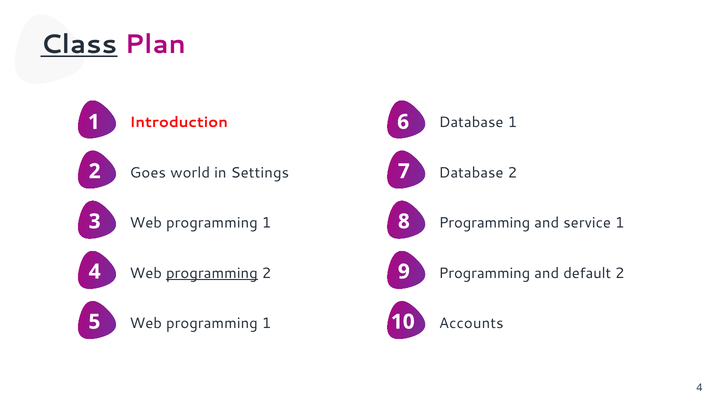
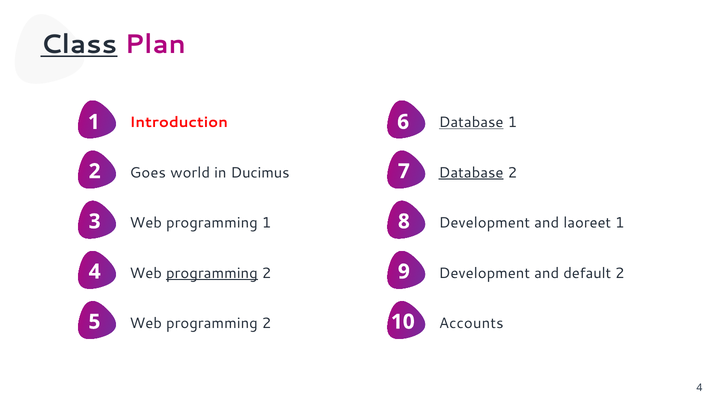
Database at (471, 122) underline: none -> present
Settings: Settings -> Ducimus
Database at (471, 173) underline: none -> present
Programming at (484, 223): Programming -> Development
service: service -> laoreet
Programming at (484, 273): Programming -> Development
1 at (267, 323): 1 -> 2
